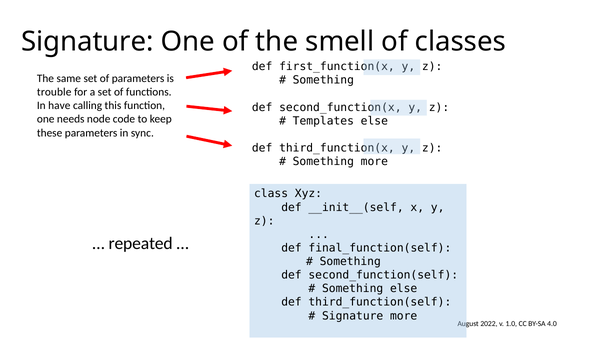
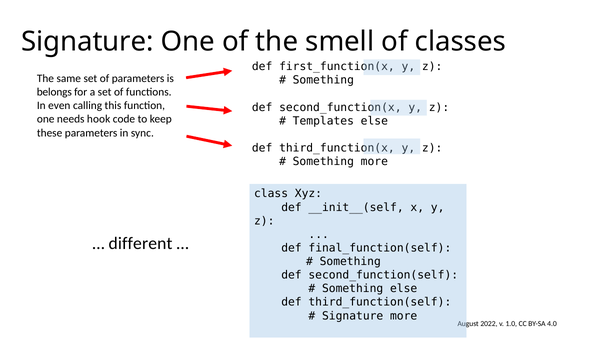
trouble: trouble -> belongs
have: have -> even
node: node -> hook
repeated: repeated -> different
